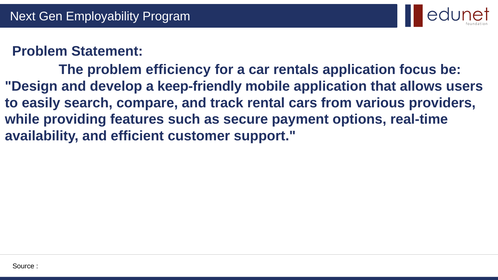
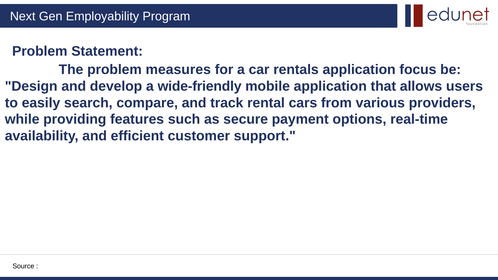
efficiency: efficiency -> measures
keep-friendly: keep-friendly -> wide-friendly
